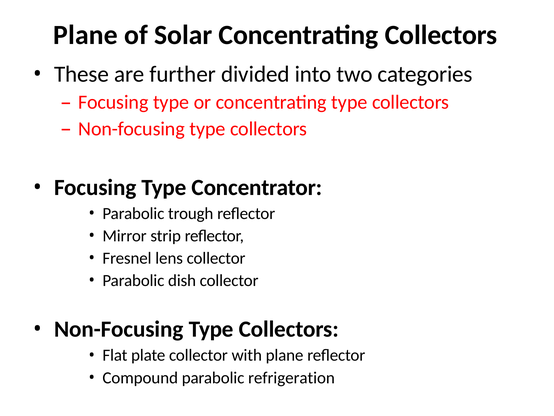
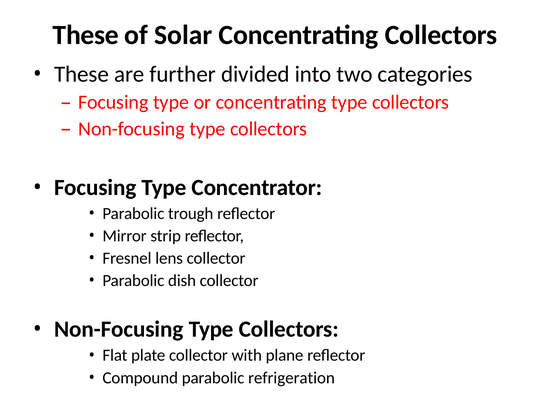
Plane at (86, 35): Plane -> These
